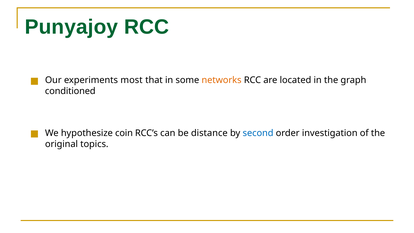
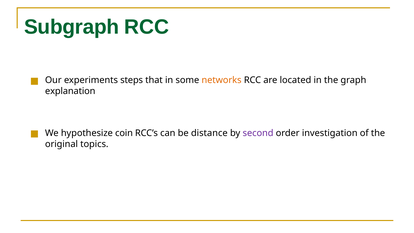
Punyajoy: Punyajoy -> Subgraph
most: most -> steps
conditioned: conditioned -> explanation
second colour: blue -> purple
